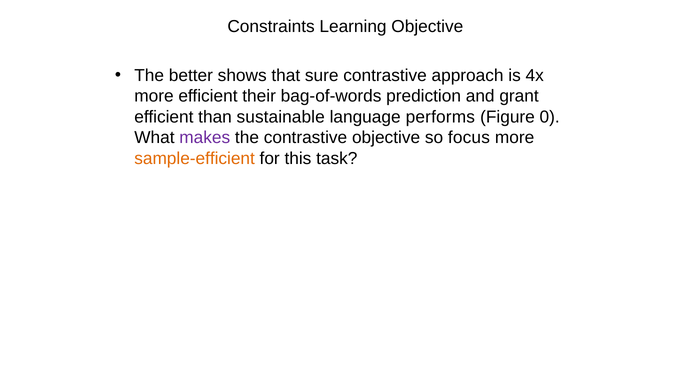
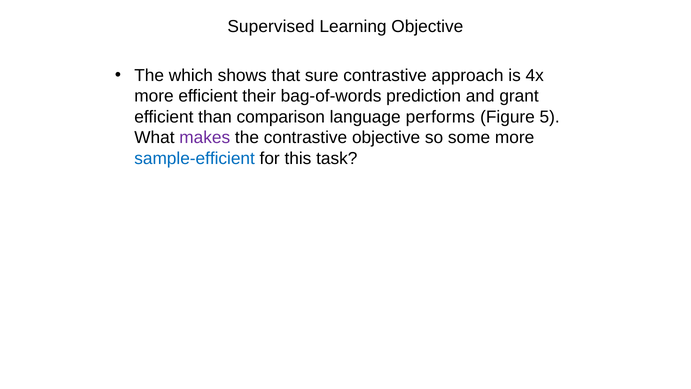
Constraints: Constraints -> Supervised
better: better -> which
sustainable: sustainable -> comparison
0: 0 -> 5
focus: focus -> some
sample-efficient colour: orange -> blue
